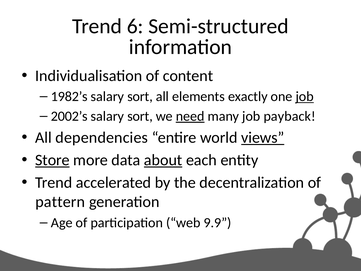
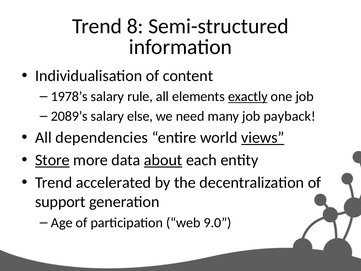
6: 6 -> 8
1982’s: 1982’s -> 1978’s
sort at (140, 96): sort -> rule
exactly underline: none -> present
job at (305, 96) underline: present -> none
2002’s: 2002’s -> 2089’s
sort at (140, 116): sort -> else
need underline: present -> none
pattern: pattern -> support
9.9: 9.9 -> 9.0
